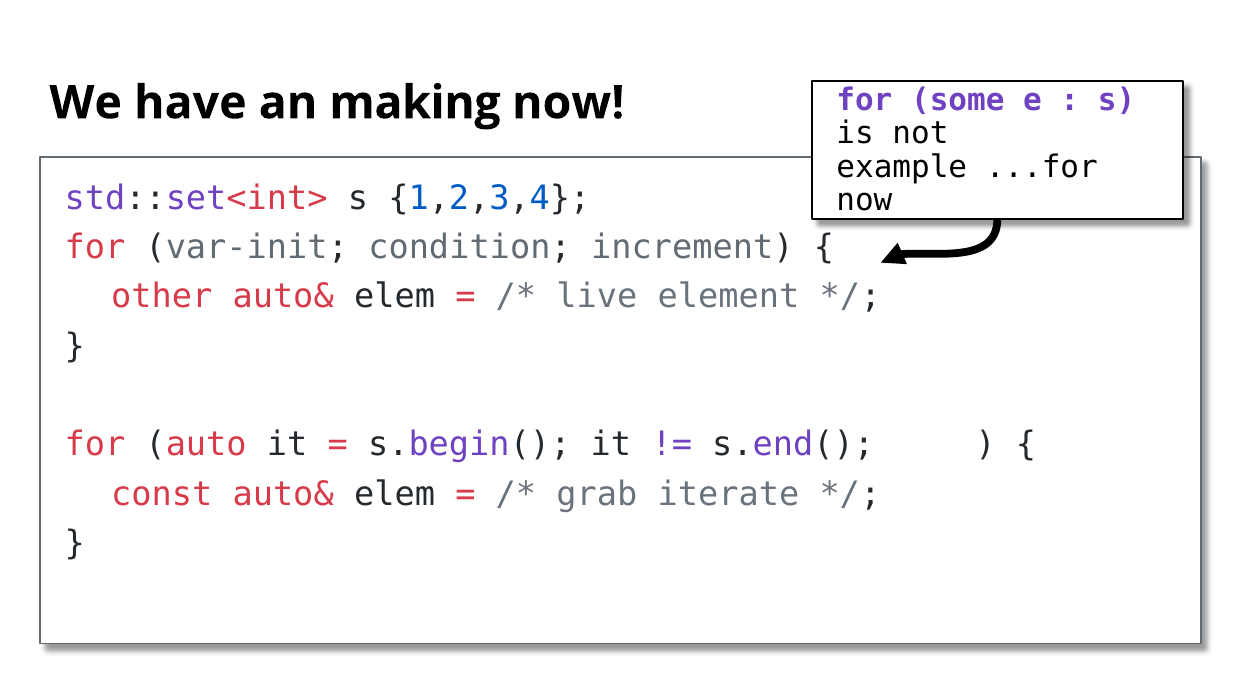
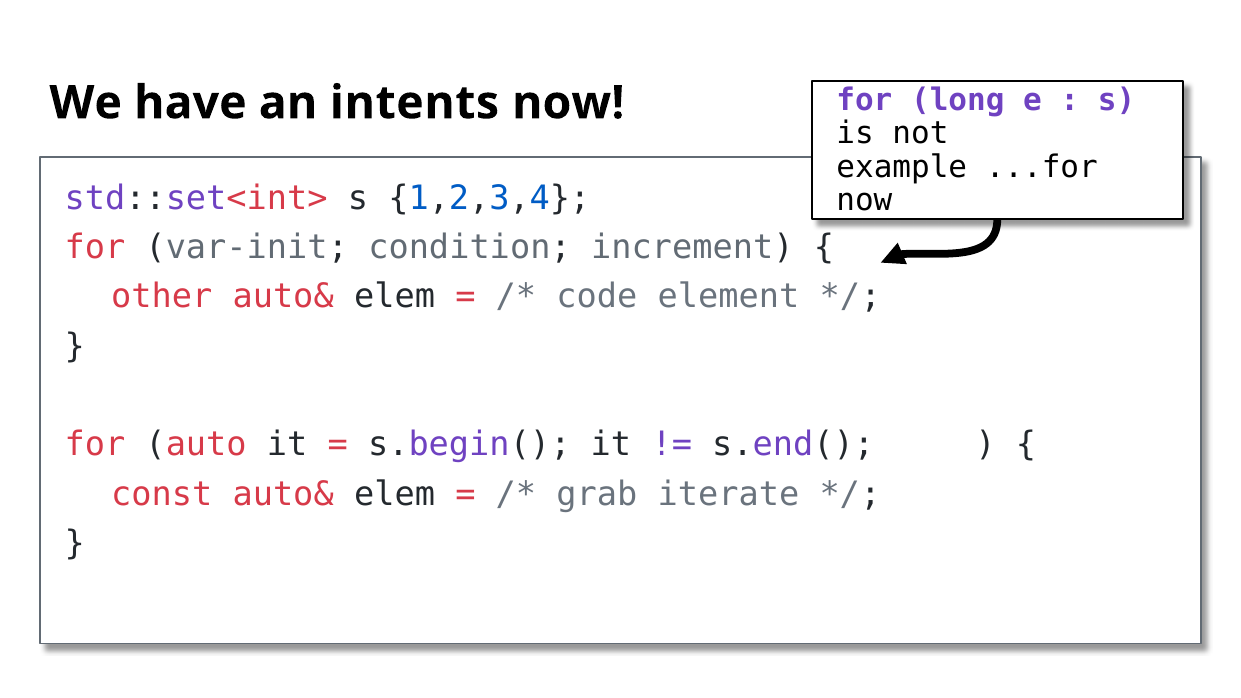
making: making -> intents
some: some -> long
live: live -> code
